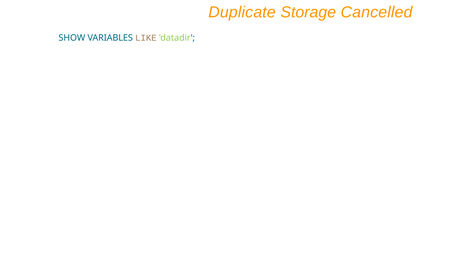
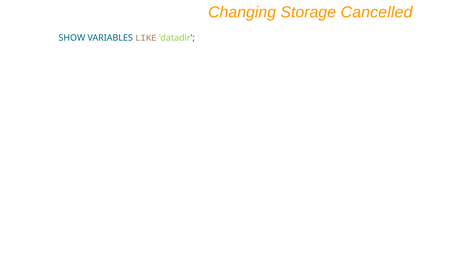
Duplicate: Duplicate -> Changing
